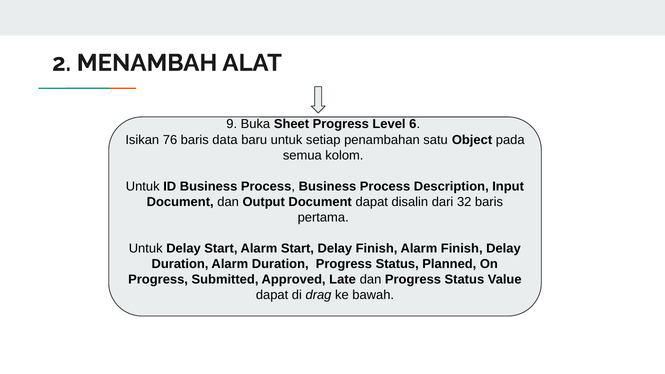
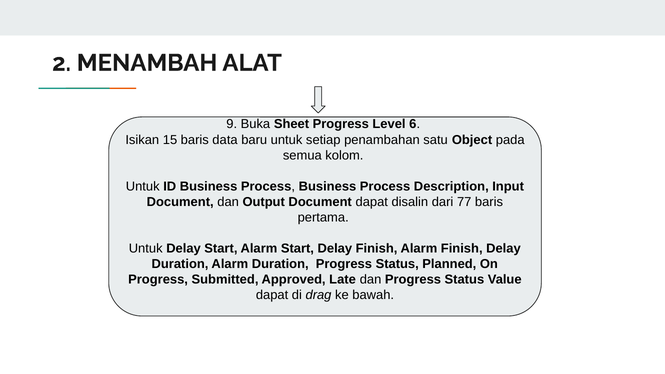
76: 76 -> 15
32: 32 -> 77
